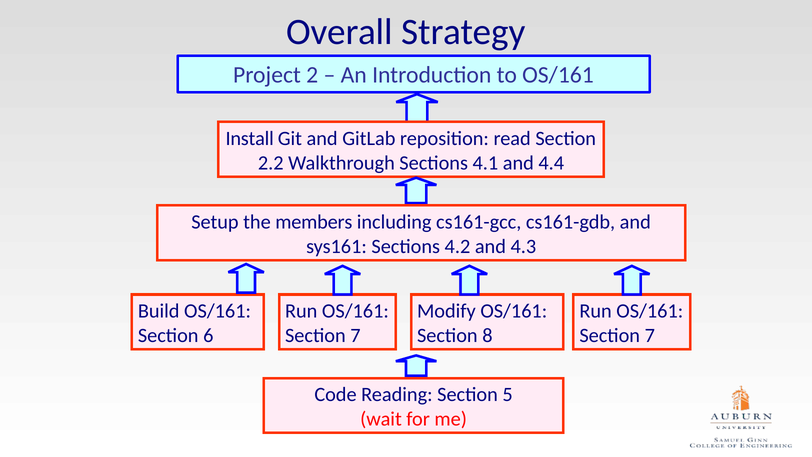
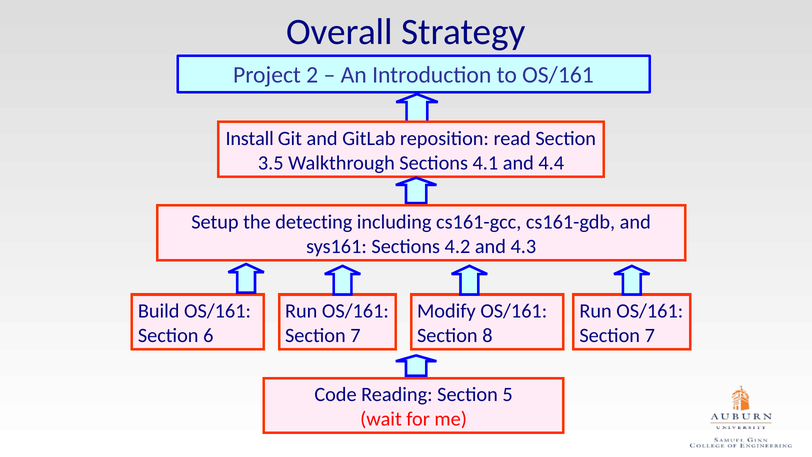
2.2: 2.2 -> 3.5
members: members -> detecting
